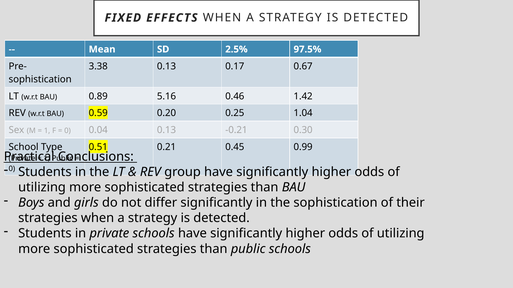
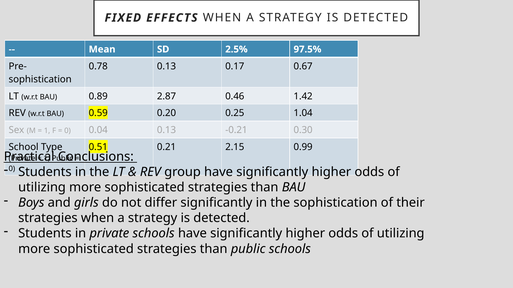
3.38: 3.38 -> 0.78
5.16: 5.16 -> 2.87
0.45: 0.45 -> 2.15
